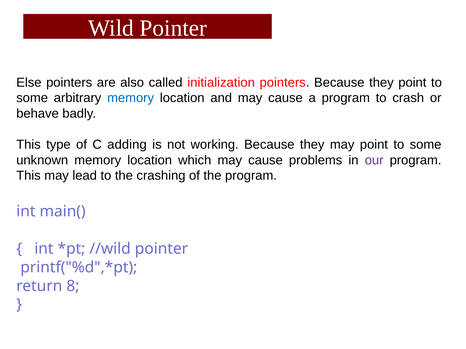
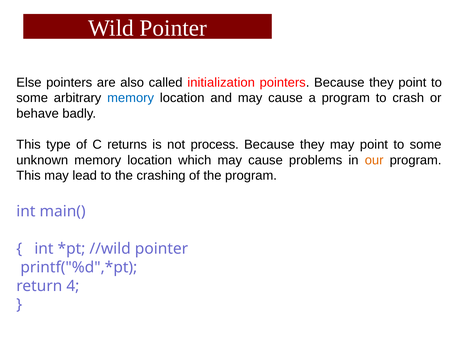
adding: adding -> returns
working: working -> process
our colour: purple -> orange
8: 8 -> 4
